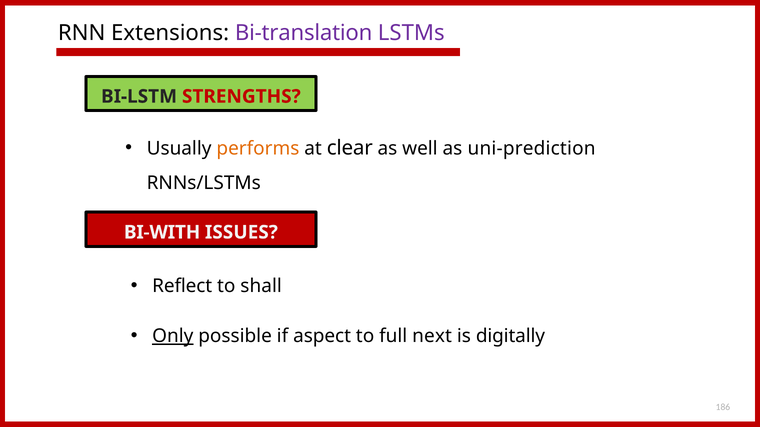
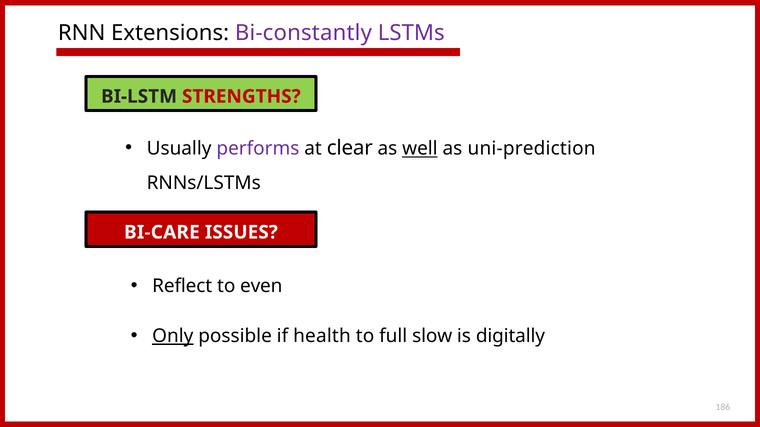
Bi-translation: Bi-translation -> Bi-constantly
performs colour: orange -> purple
well underline: none -> present
BI-WITH: BI-WITH -> BI-CARE
shall: shall -> even
aspect: aspect -> health
next: next -> slow
